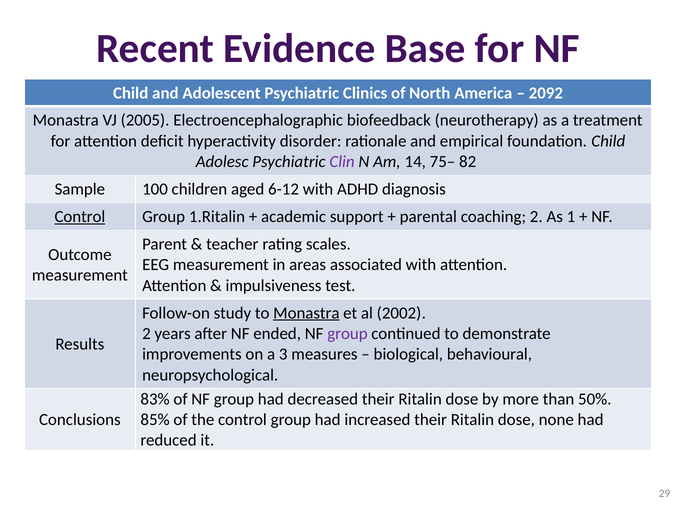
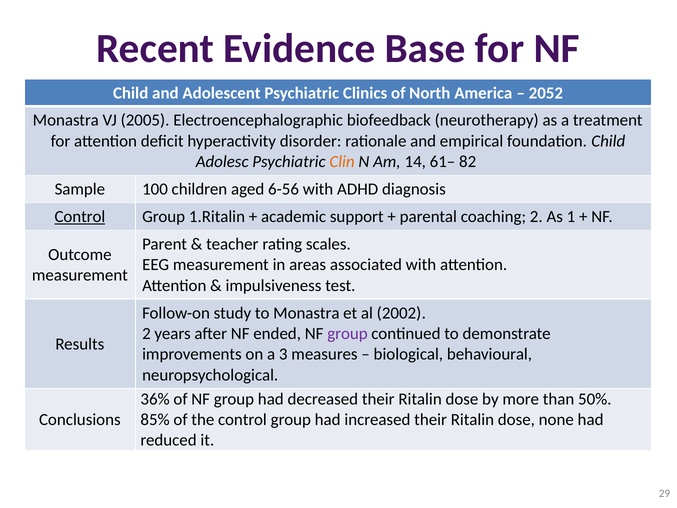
2092: 2092 -> 2052
Clin colour: purple -> orange
75–: 75– -> 61–
6-12: 6-12 -> 6-56
Monastra at (306, 313) underline: present -> none
83%: 83% -> 36%
